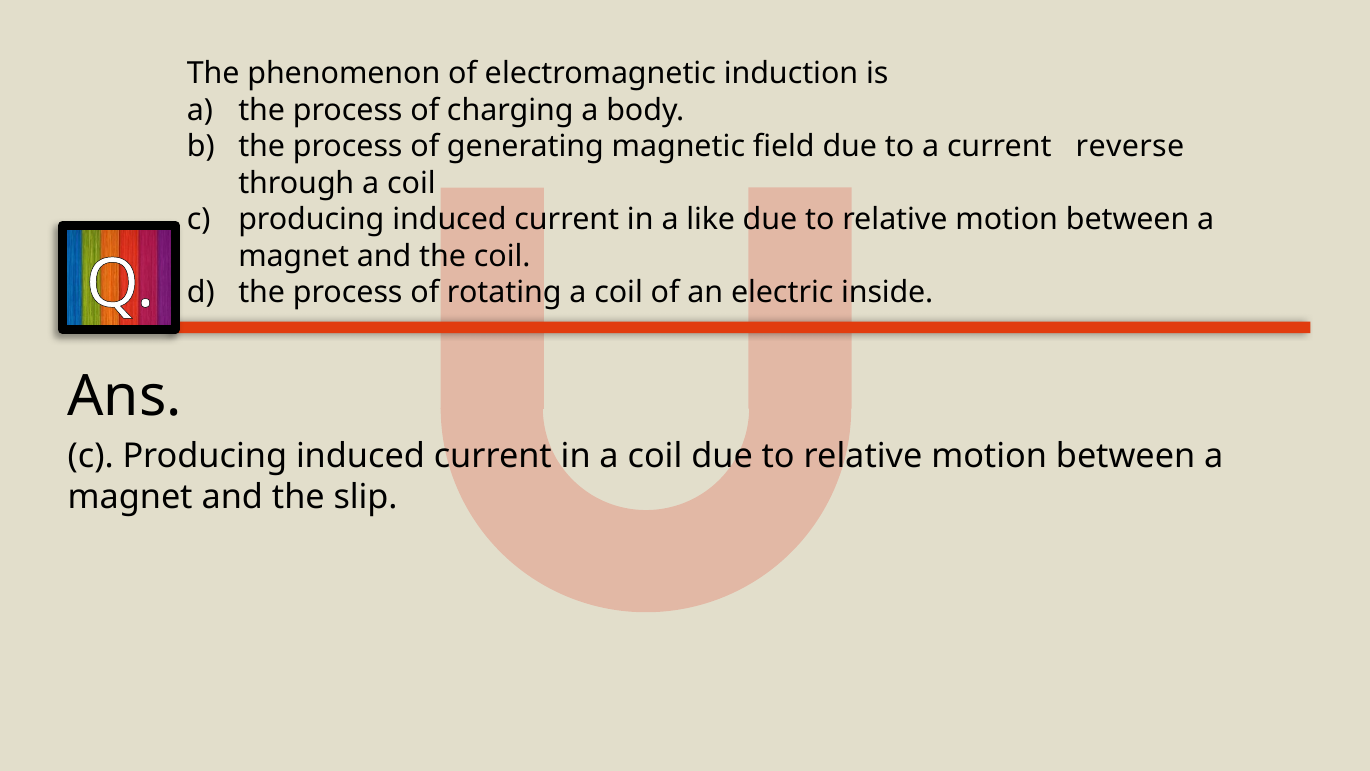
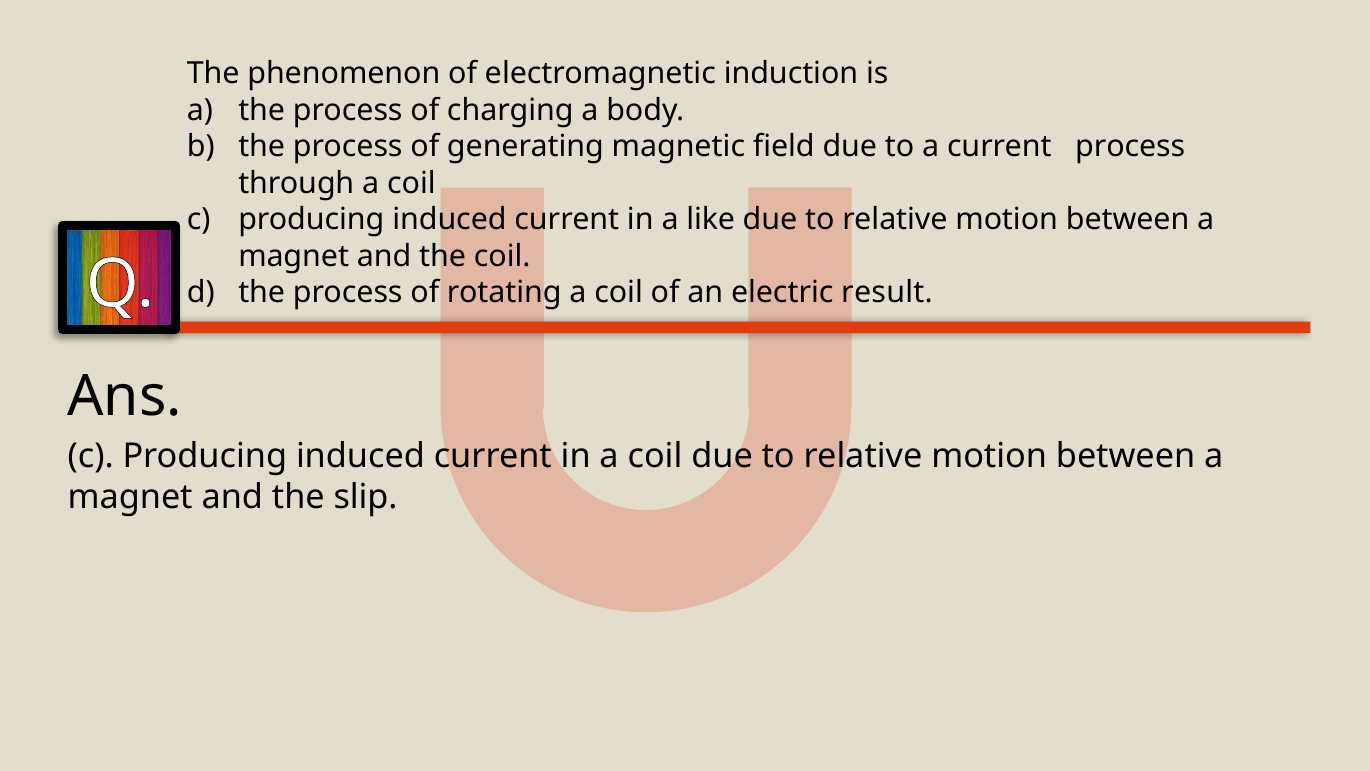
current reverse: reverse -> process
inside: inside -> result
